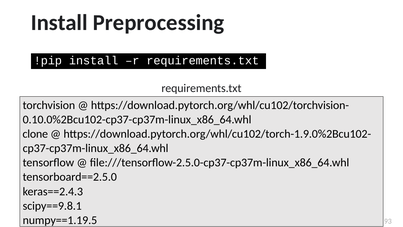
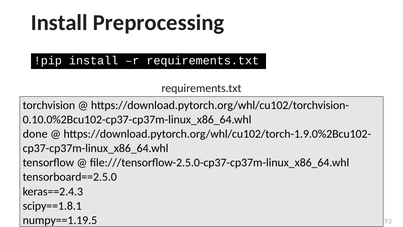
clone: clone -> done
scipy==9.8.1: scipy==9.8.1 -> scipy==1.8.1
